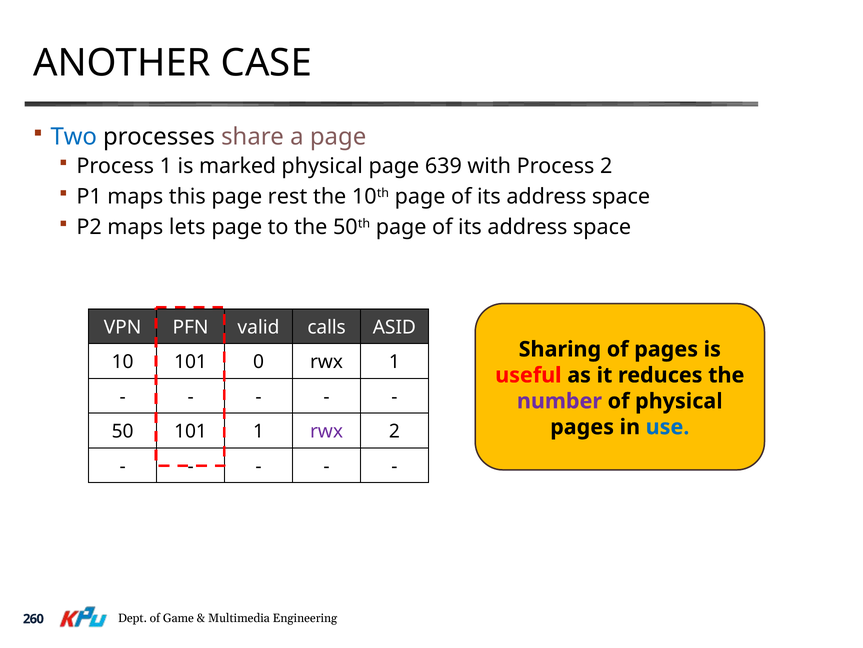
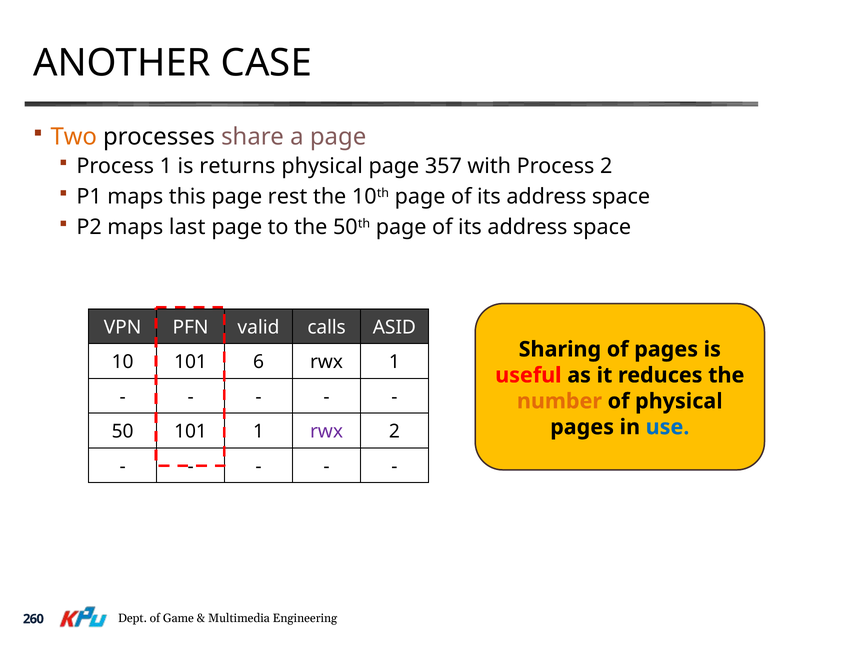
Two colour: blue -> orange
marked: marked -> returns
639: 639 -> 357
lets: lets -> last
0: 0 -> 6
number colour: purple -> orange
